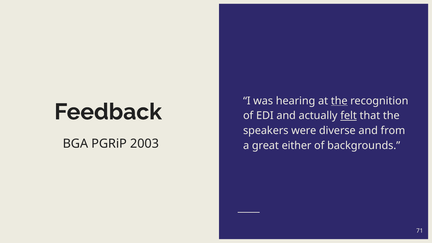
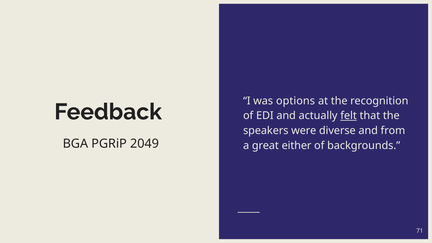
hearing: hearing -> options
the at (339, 101) underline: present -> none
2003: 2003 -> 2049
